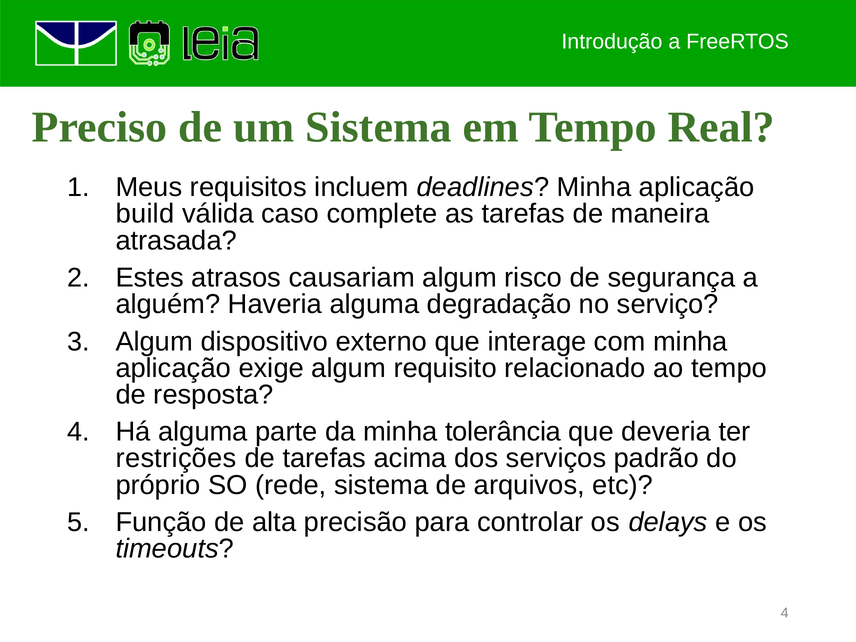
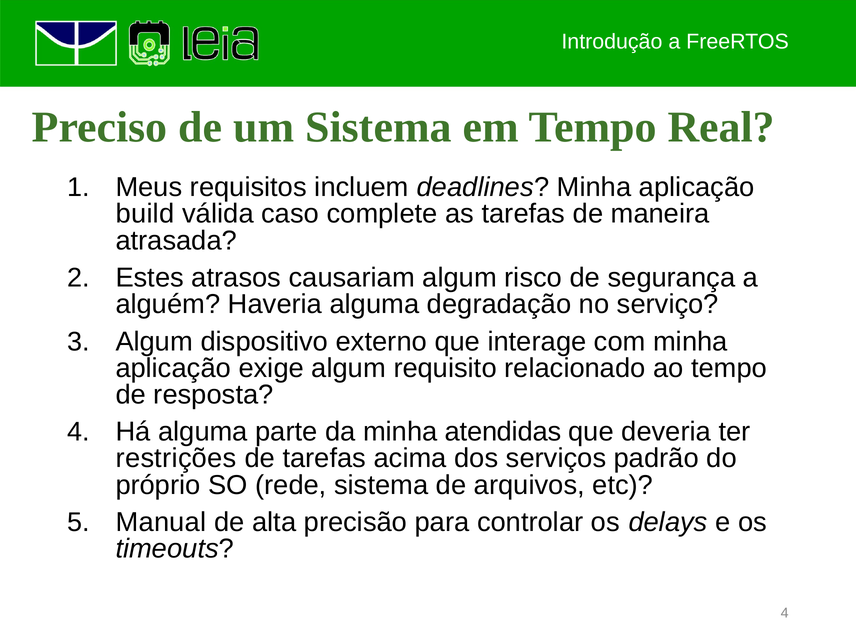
tolerância: tolerância -> atendidas
Função: Função -> Manual
